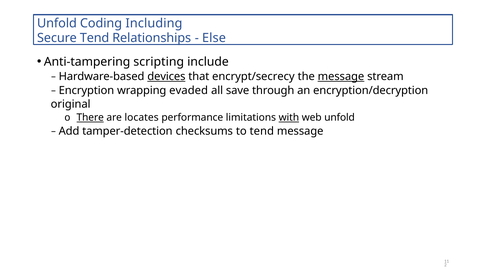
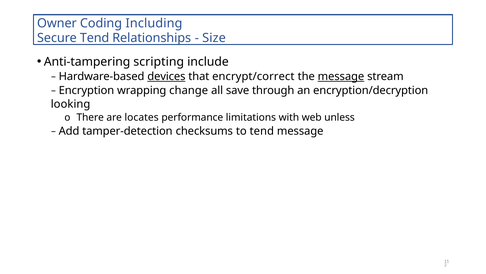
Unfold at (57, 23): Unfold -> Owner
Else: Else -> Size
encrypt/secrecy: encrypt/secrecy -> encrypt/correct
evaded: evaded -> change
original: original -> looking
There underline: present -> none
with underline: present -> none
web unfold: unfold -> unless
